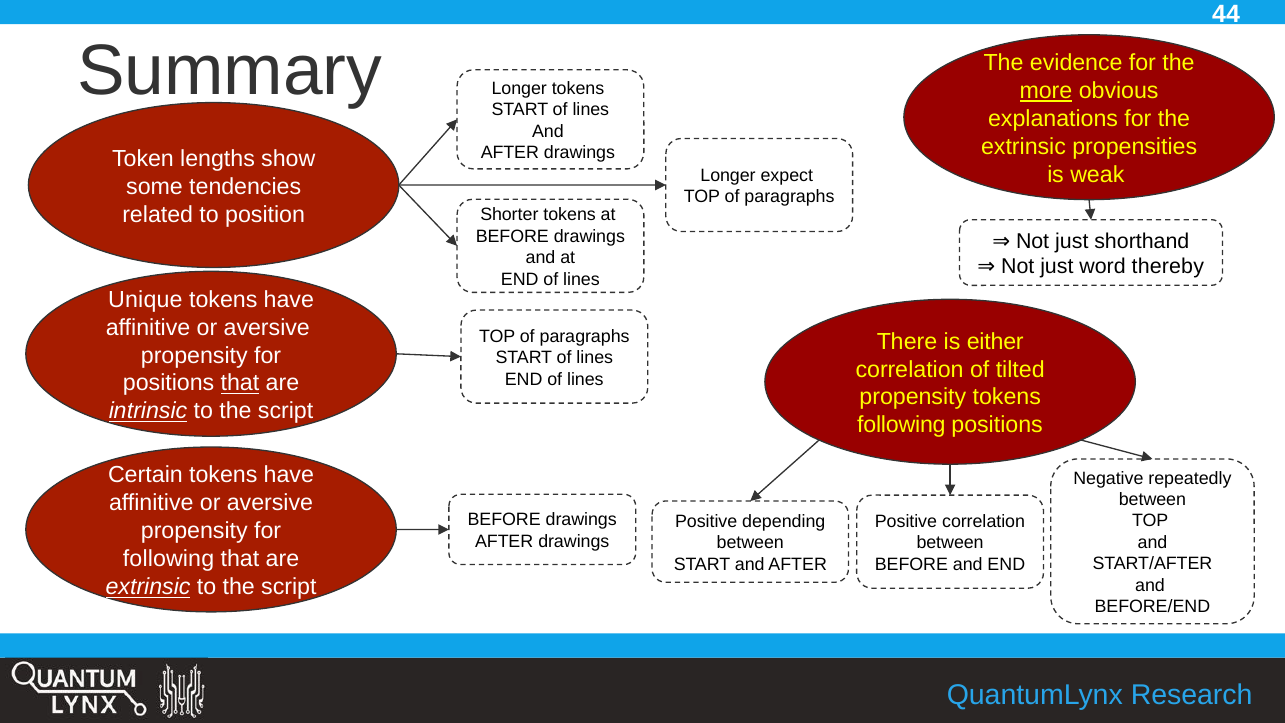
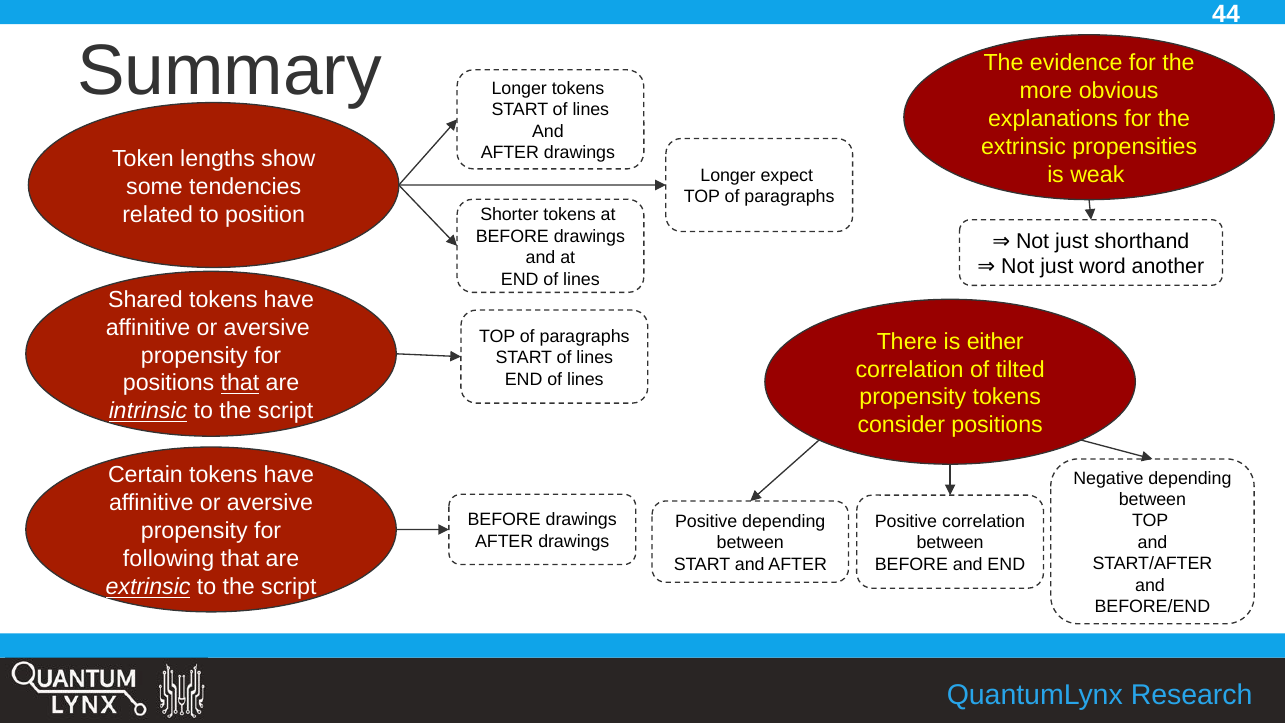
more underline: present -> none
thereby: thereby -> another
Unique: Unique -> Shared
following at (901, 425): following -> consider
Negative repeatedly: repeatedly -> depending
